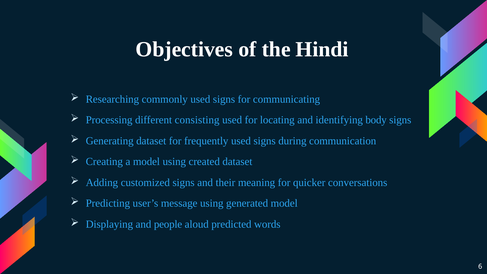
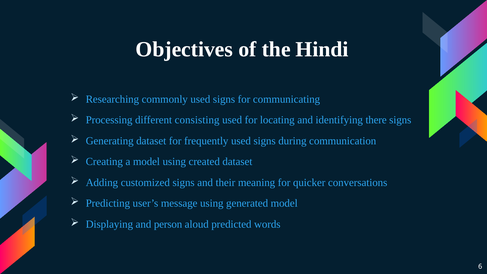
body: body -> there
people: people -> person
